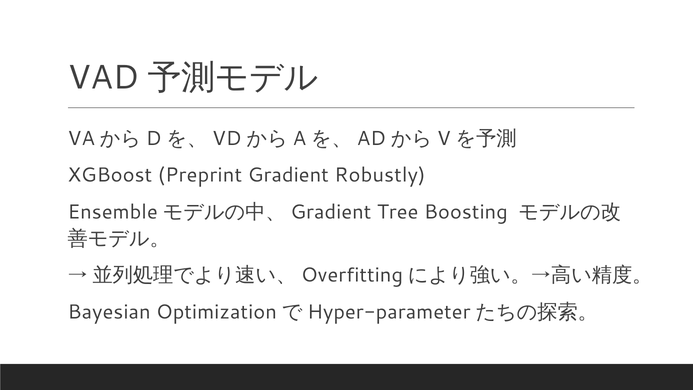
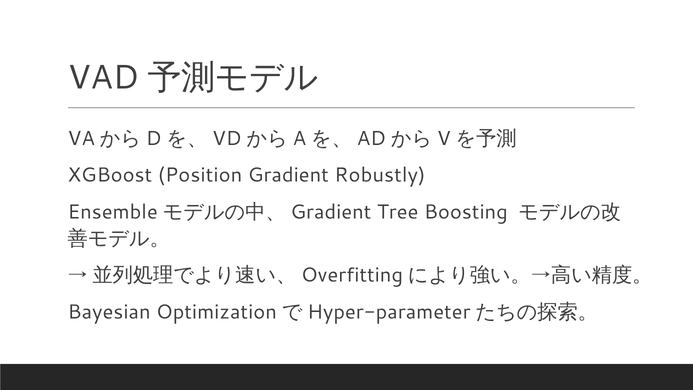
Preprint: Preprint -> Position
